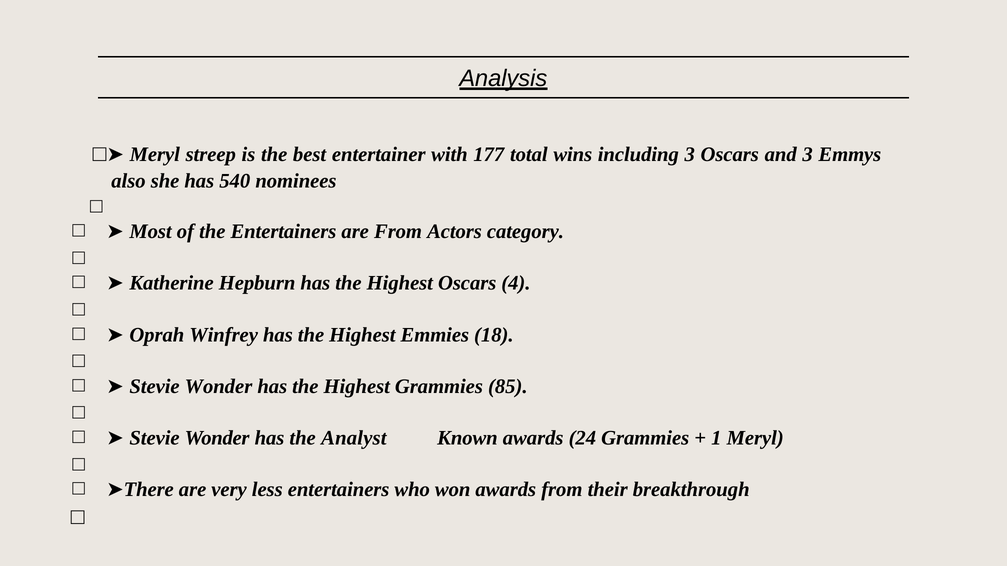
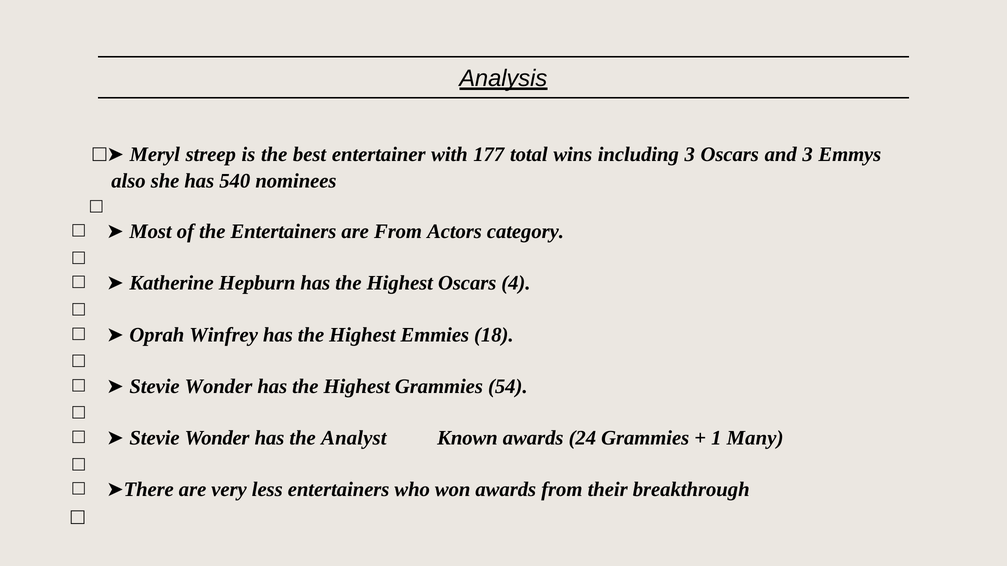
85: 85 -> 54
1 Meryl: Meryl -> Many
